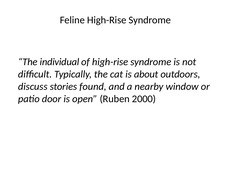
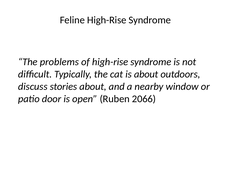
individual: individual -> problems
stories found: found -> about
2000: 2000 -> 2066
